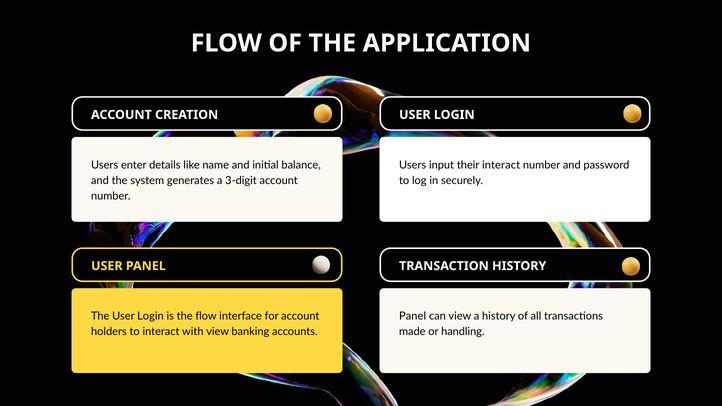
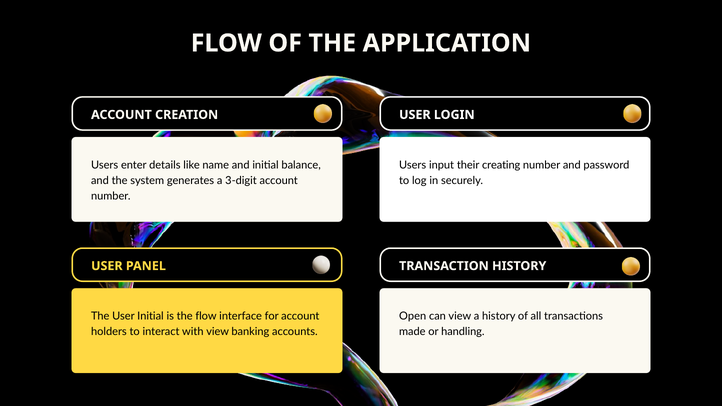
their interact: interact -> creating
The User Login: Login -> Initial
Panel at (413, 316): Panel -> Open
